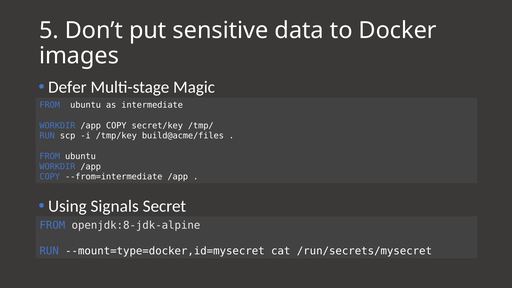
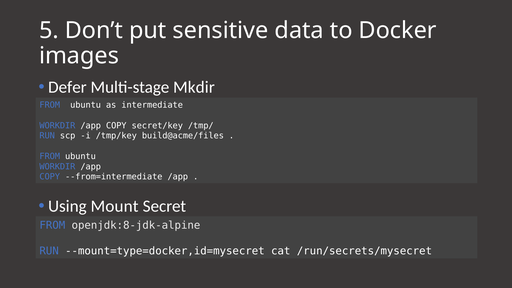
Magic: Magic -> Mkdir
Signals: Signals -> Mount
